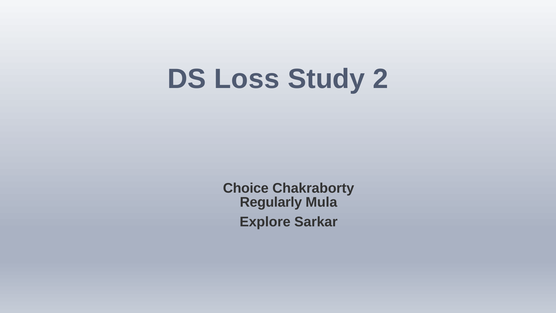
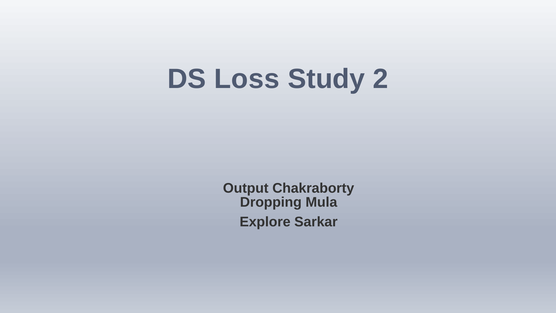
Choice: Choice -> Output
Regularly: Regularly -> Dropping
